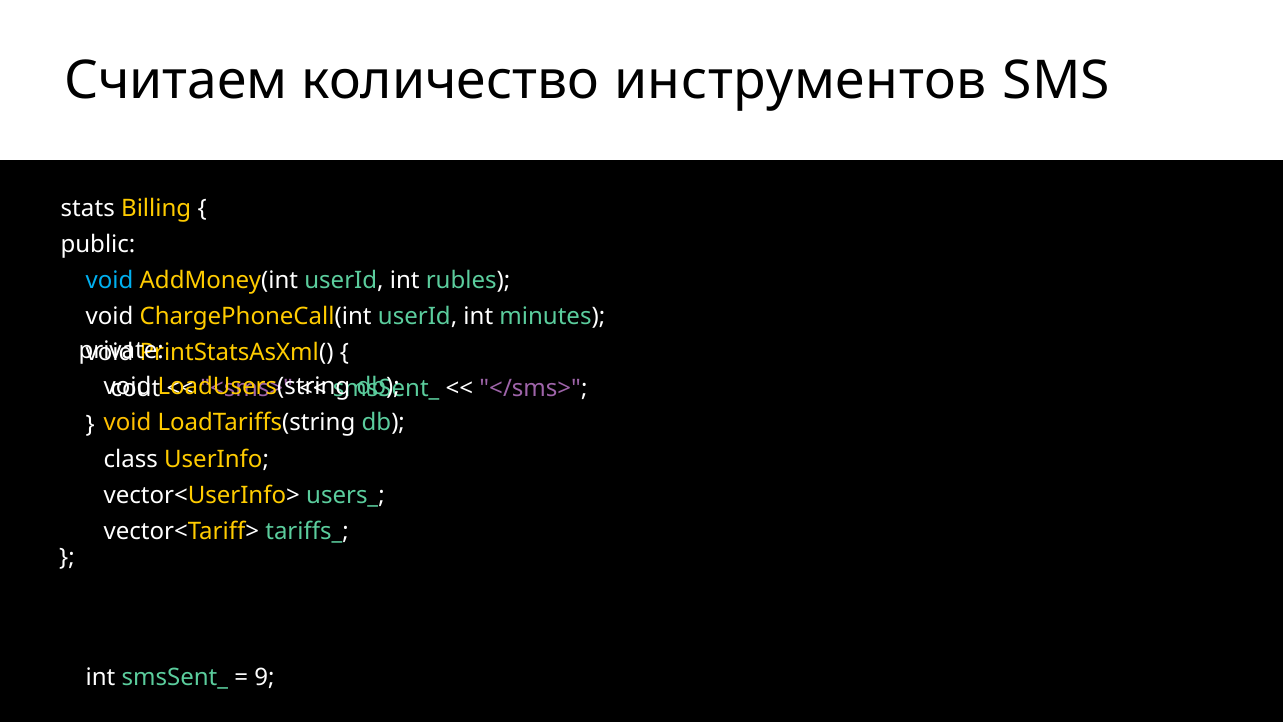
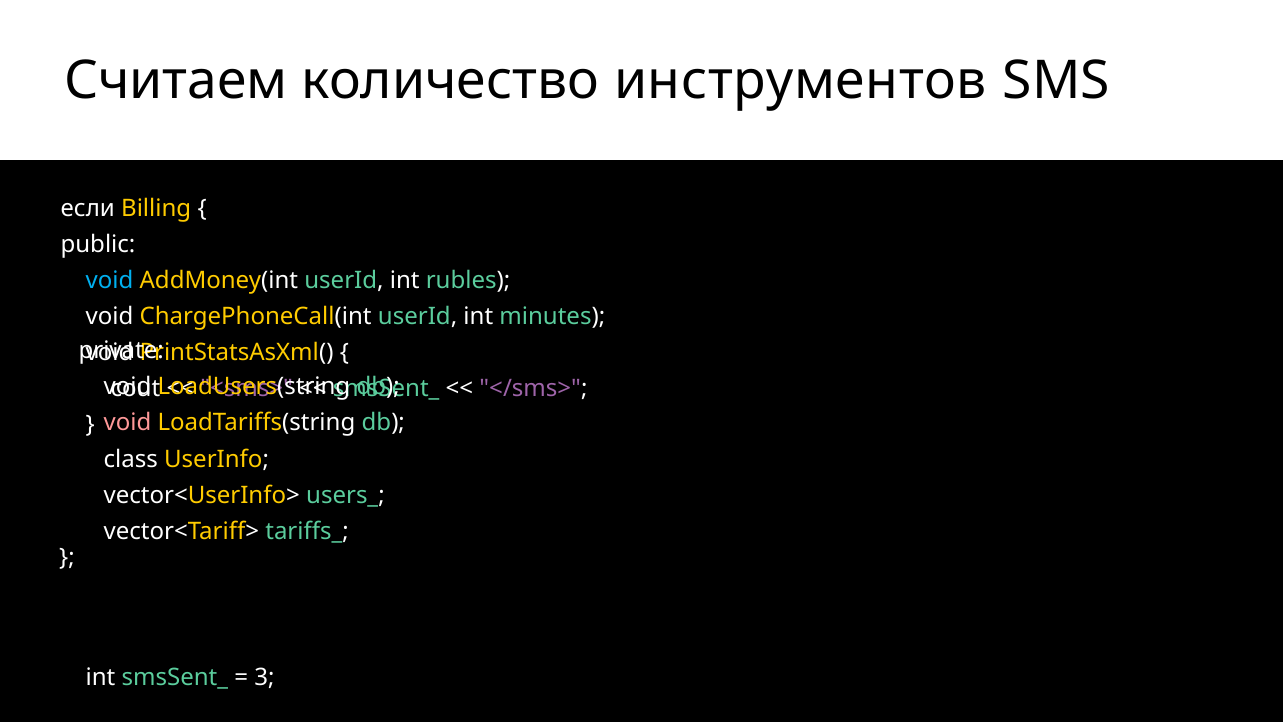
stats: stats -> если
void at (127, 423) colour: yellow -> pink
9: 9 -> 3
